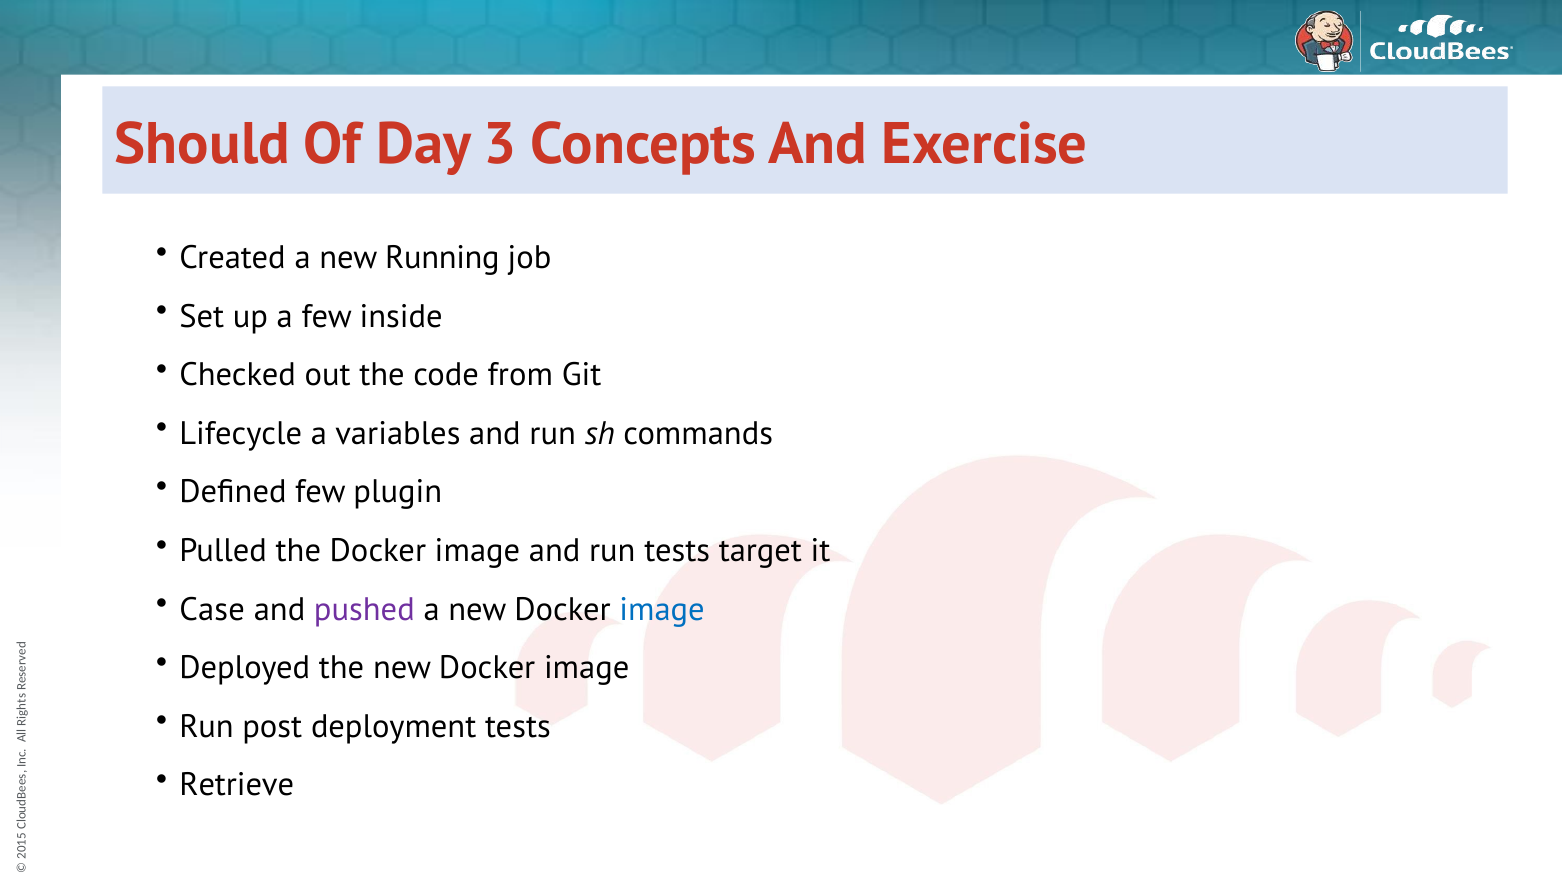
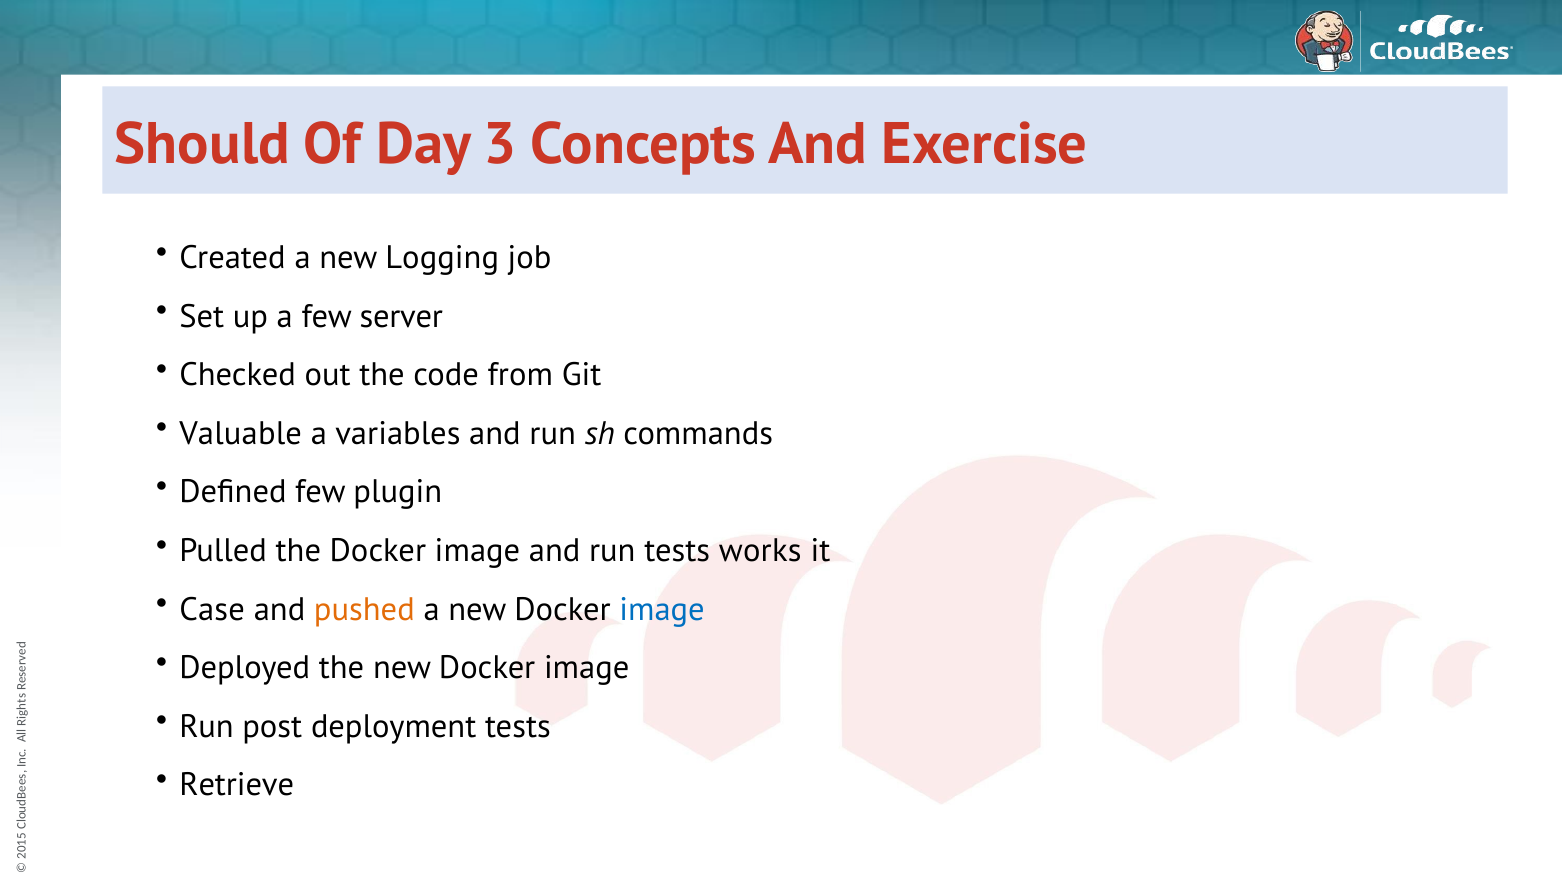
Running: Running -> Logging
inside: inside -> server
Lifecycle: Lifecycle -> Valuable
target: target -> works
pushed colour: purple -> orange
